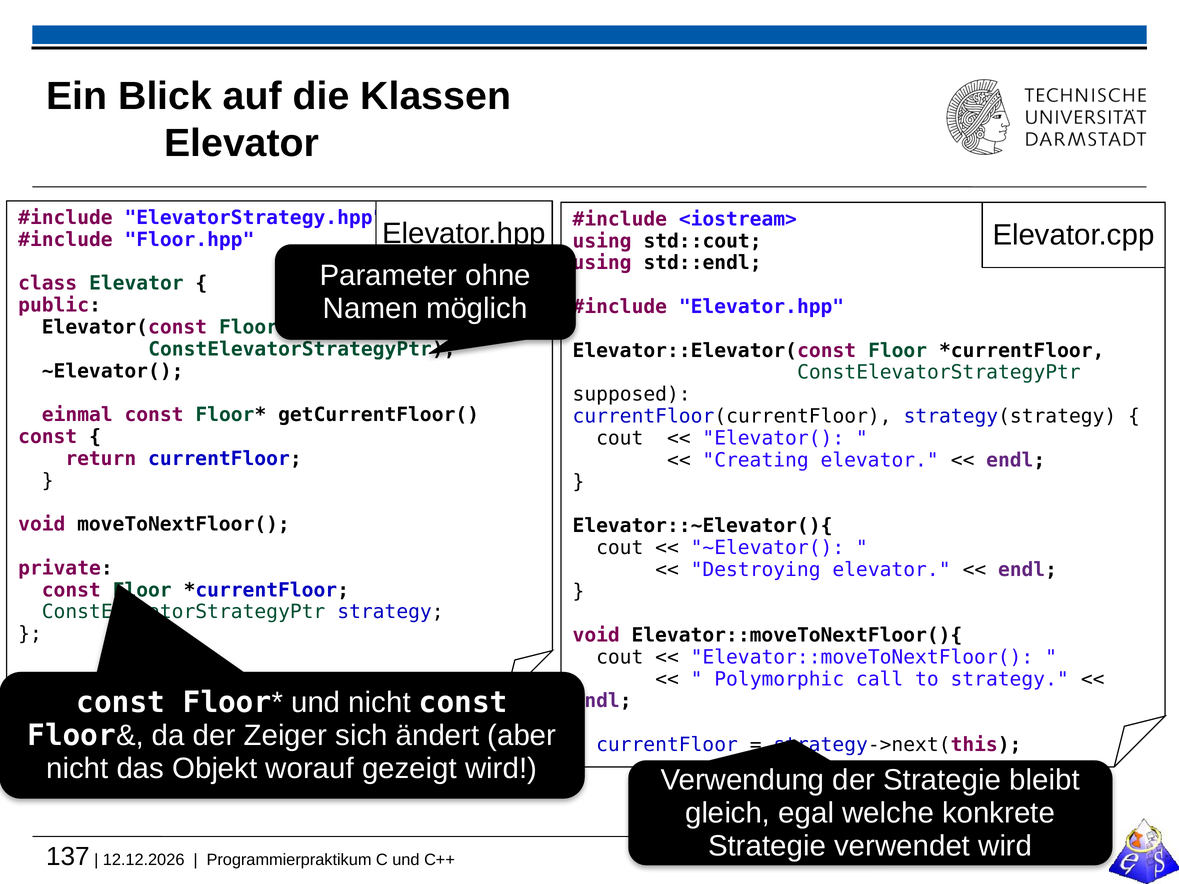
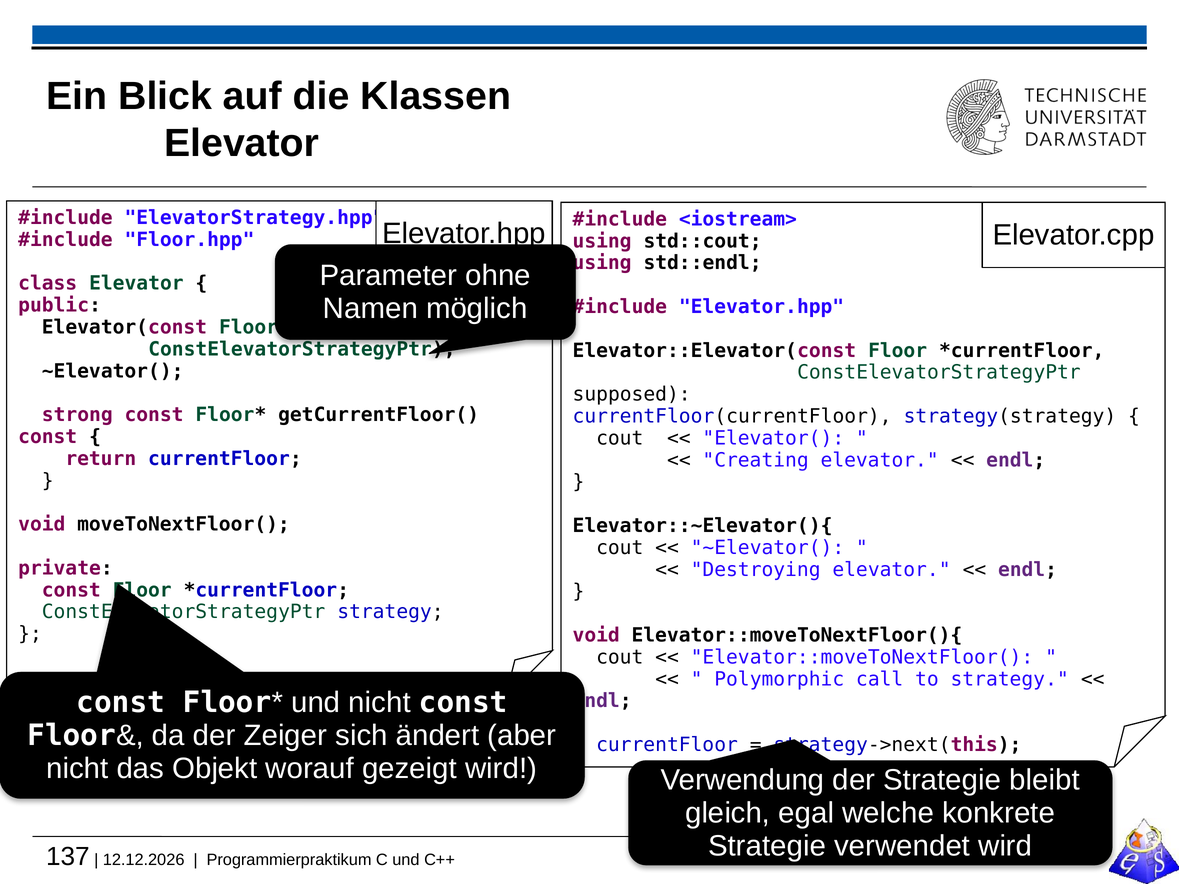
einmal: einmal -> strong
